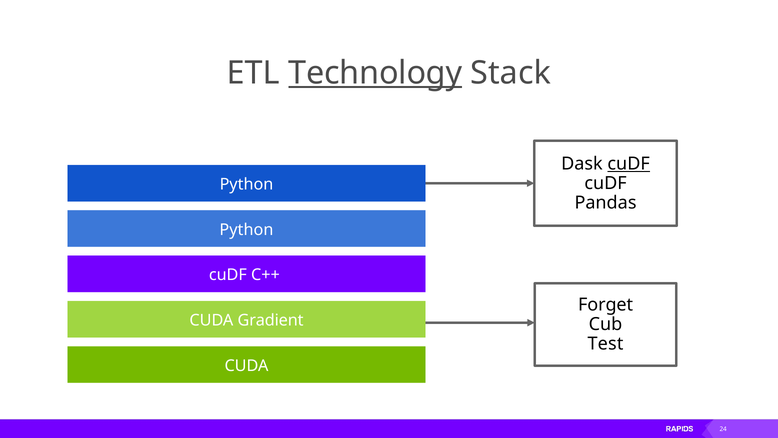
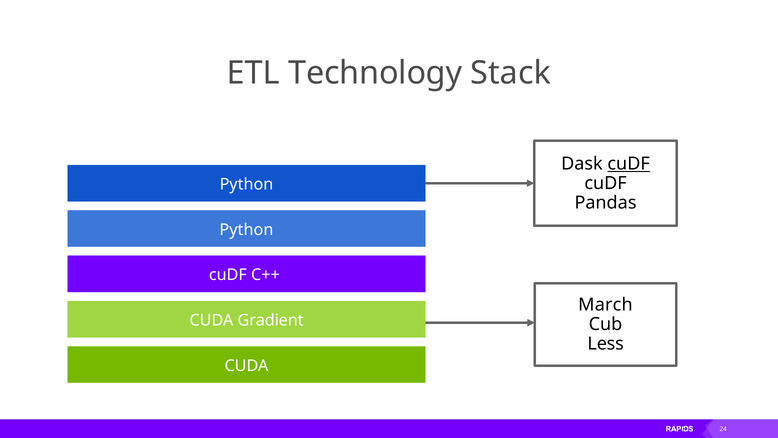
Technology underline: present -> none
Forget: Forget -> March
Test: Test -> Less
